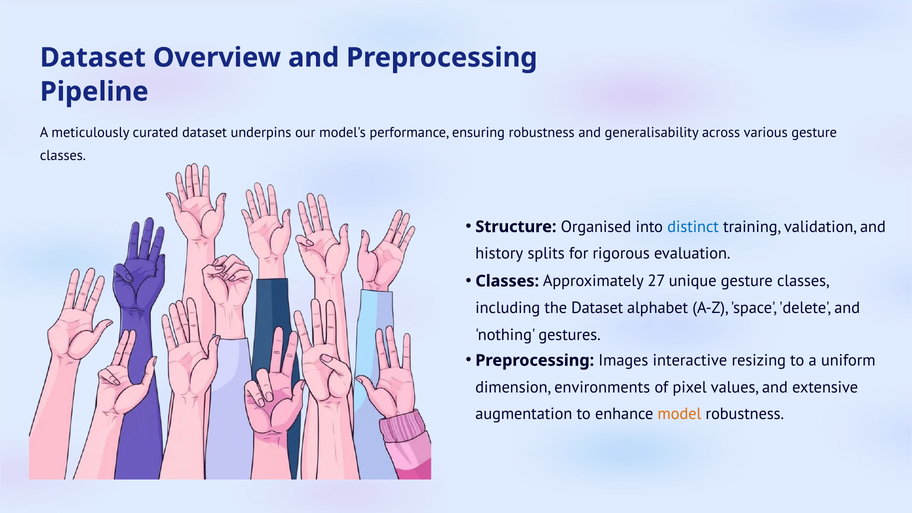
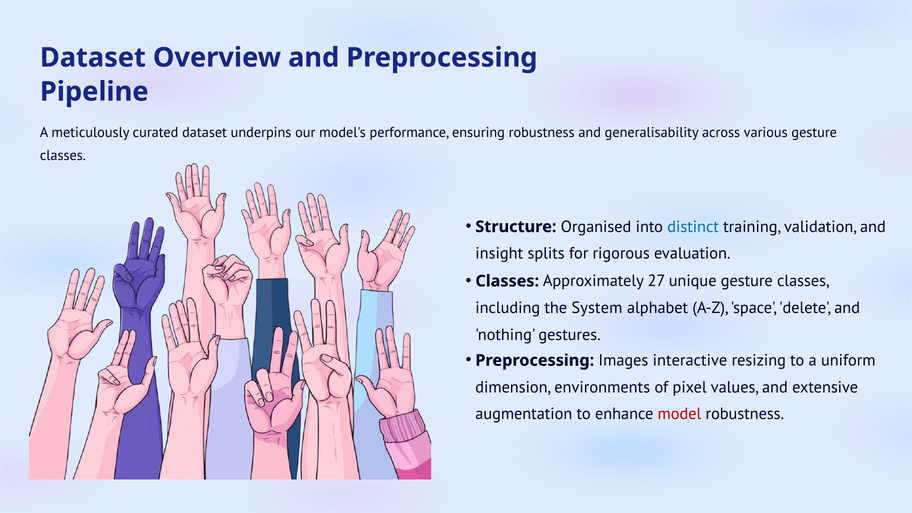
history: history -> insight
the Dataset: Dataset -> System
model colour: orange -> red
